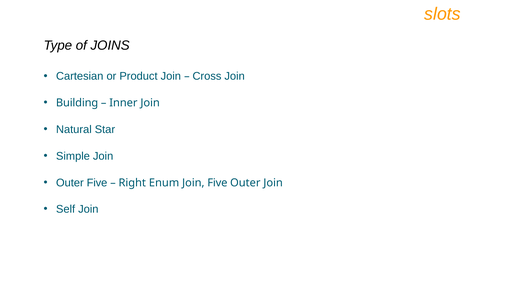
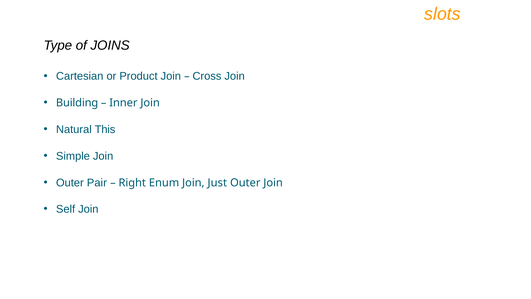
Star: Star -> This
Outer Five: Five -> Pair
Join Five: Five -> Just
